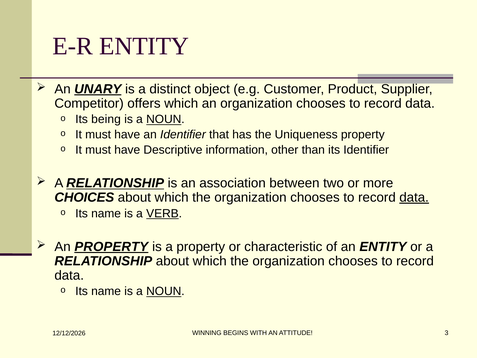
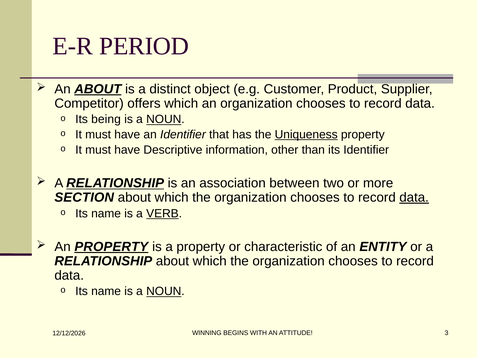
E-R ENTITY: ENTITY -> PERIOD
An UNARY: UNARY -> ABOUT
Uniqueness underline: none -> present
CHOICES: CHOICES -> SECTION
